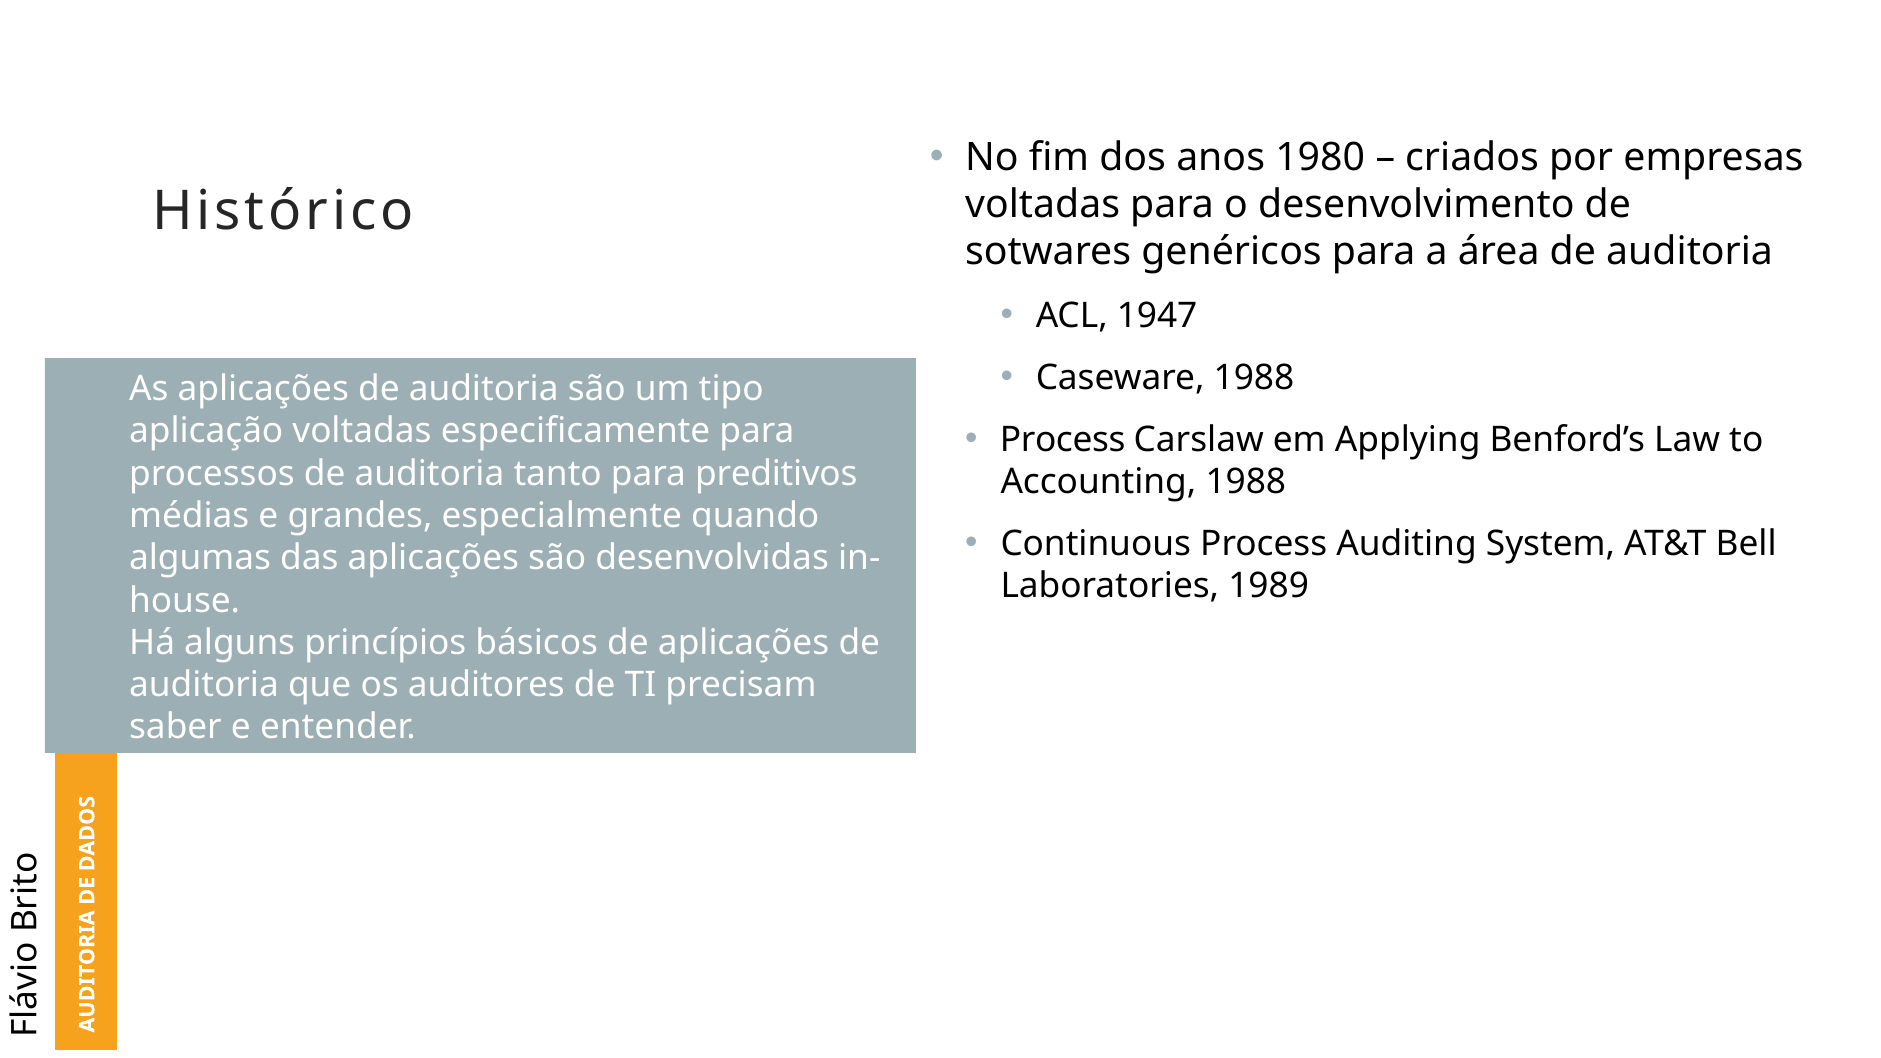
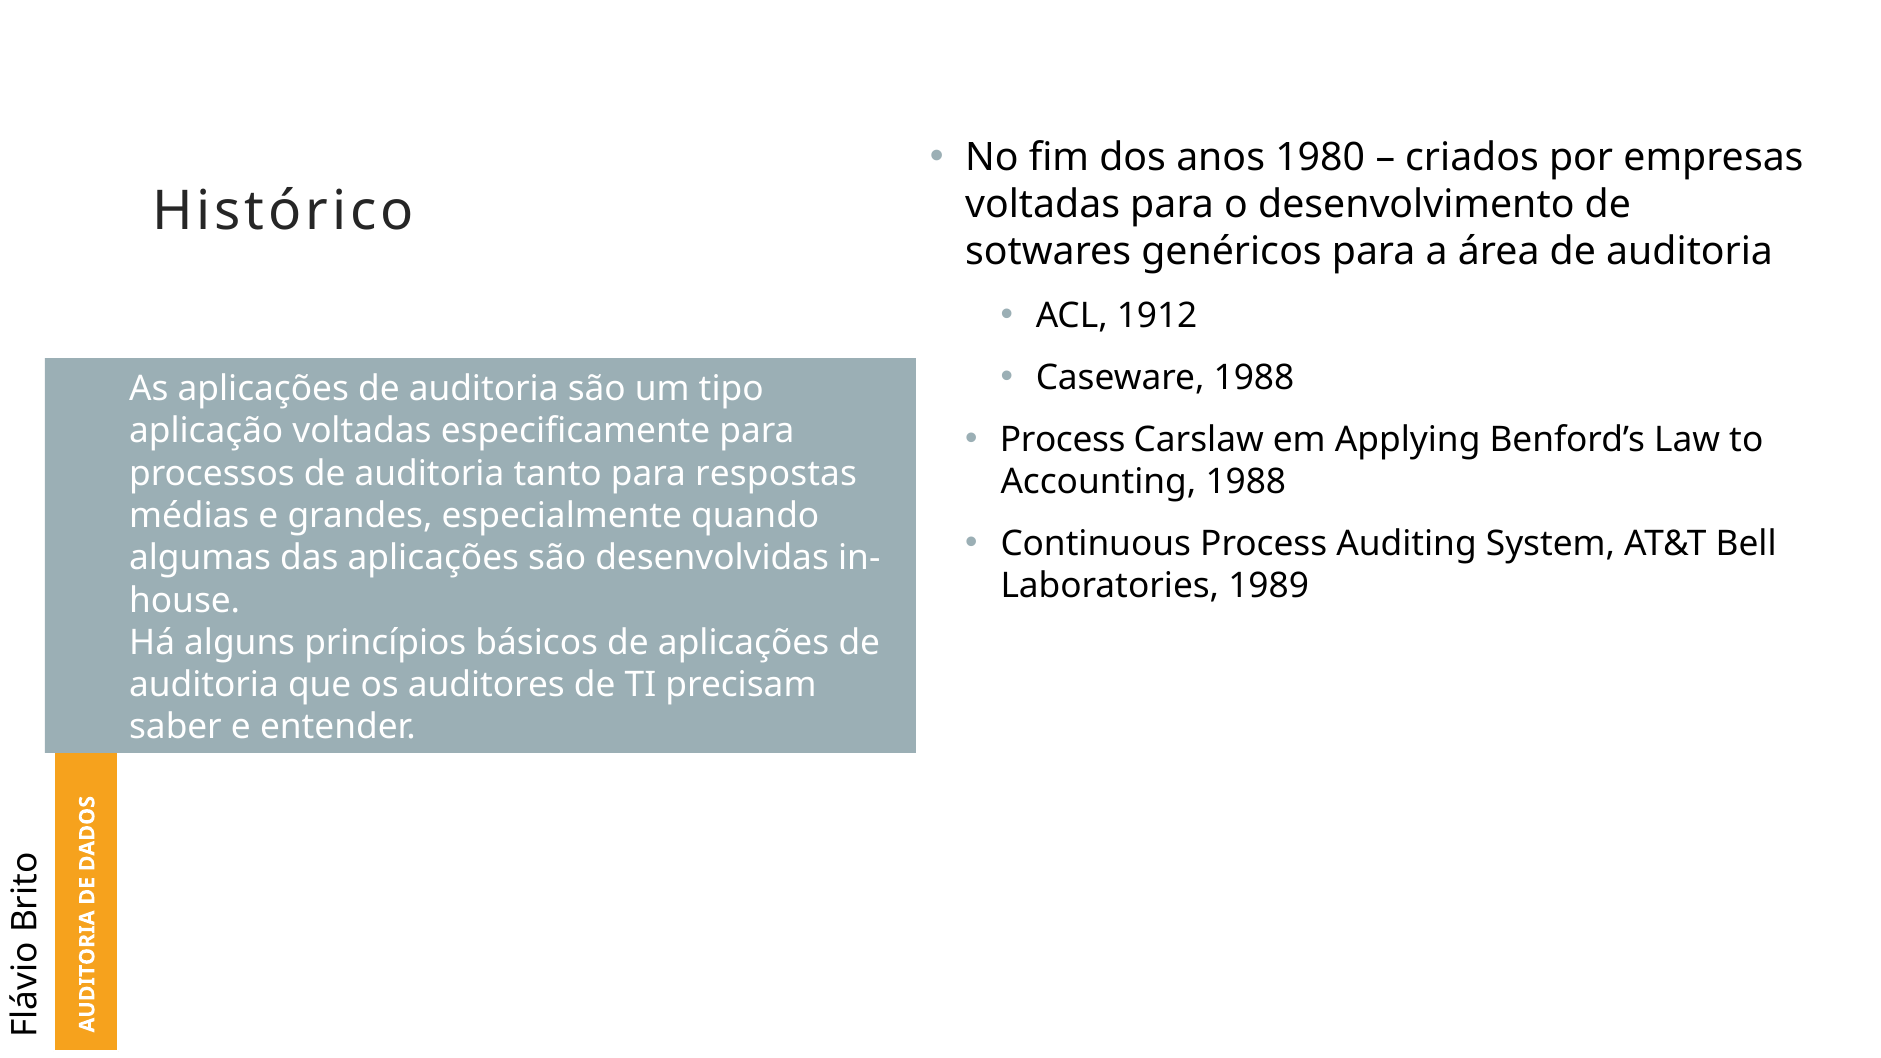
1947: 1947 -> 1912
preditivos: preditivos -> respostas
